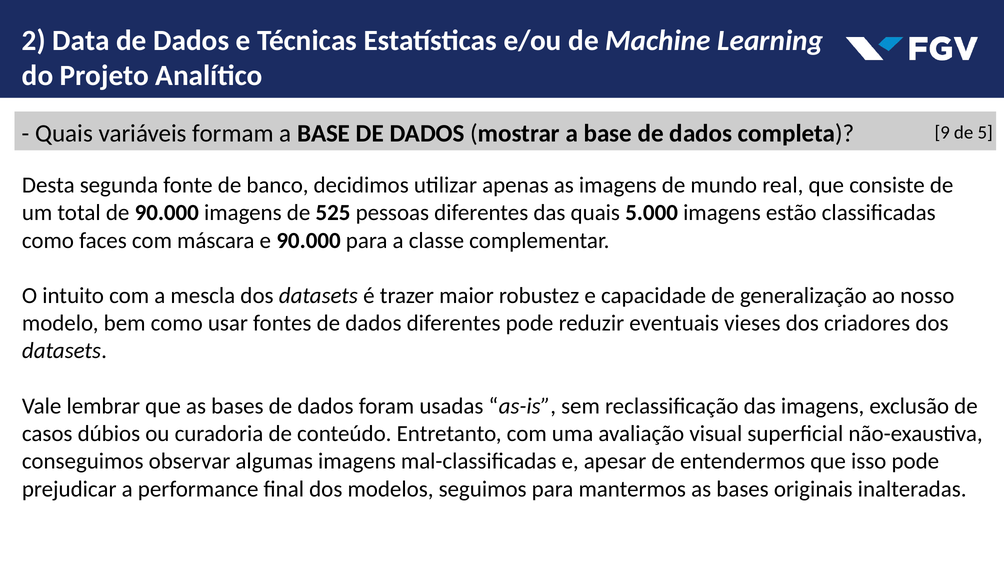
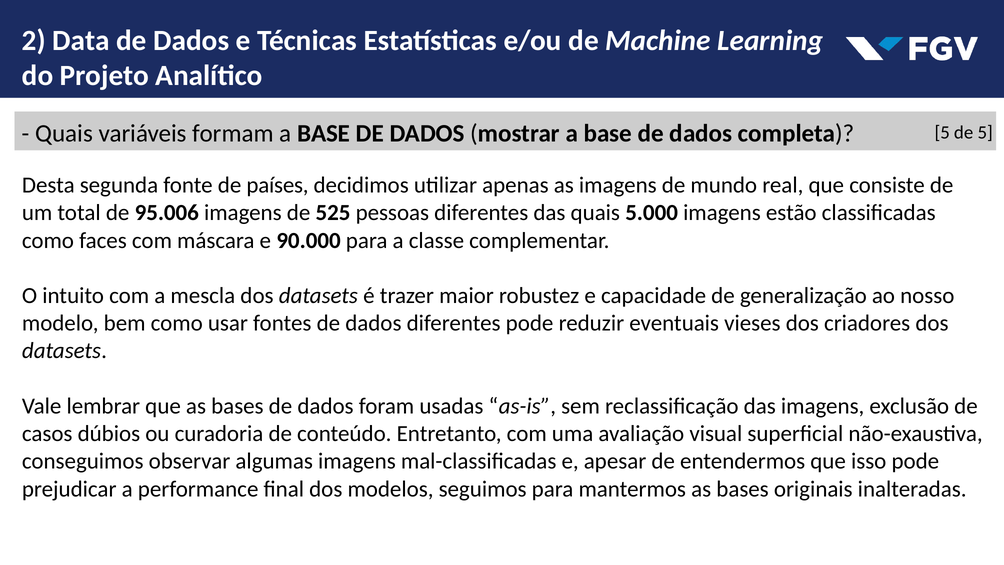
9 at (942, 133): 9 -> 5
banco: banco -> países
de 90.000: 90.000 -> 95.006
